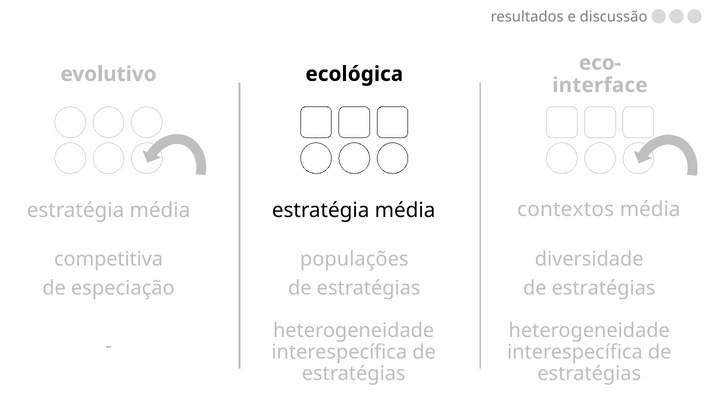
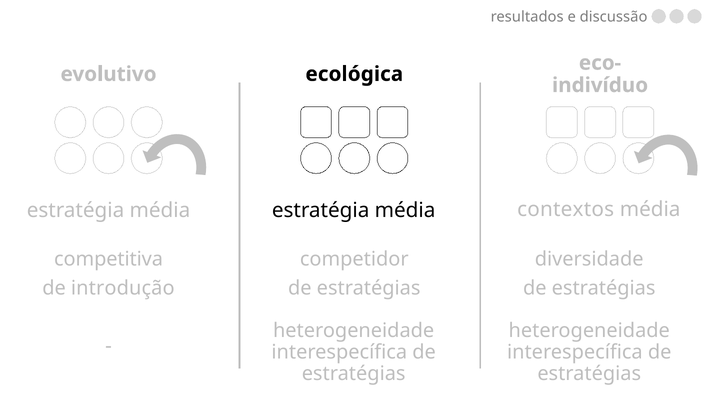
interface: interface -> indivíduo
populações: populações -> competidor
especiação: especiação -> introdução
